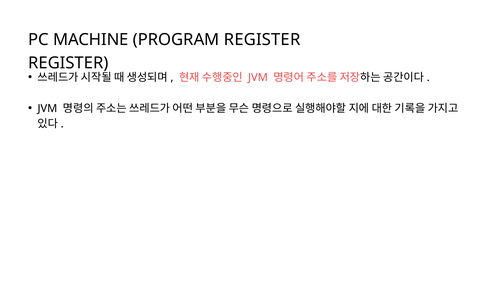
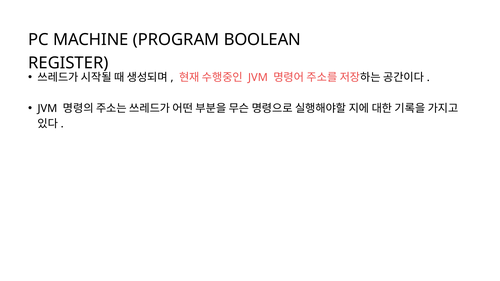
PROGRAM REGISTER: REGISTER -> BOOLEAN
